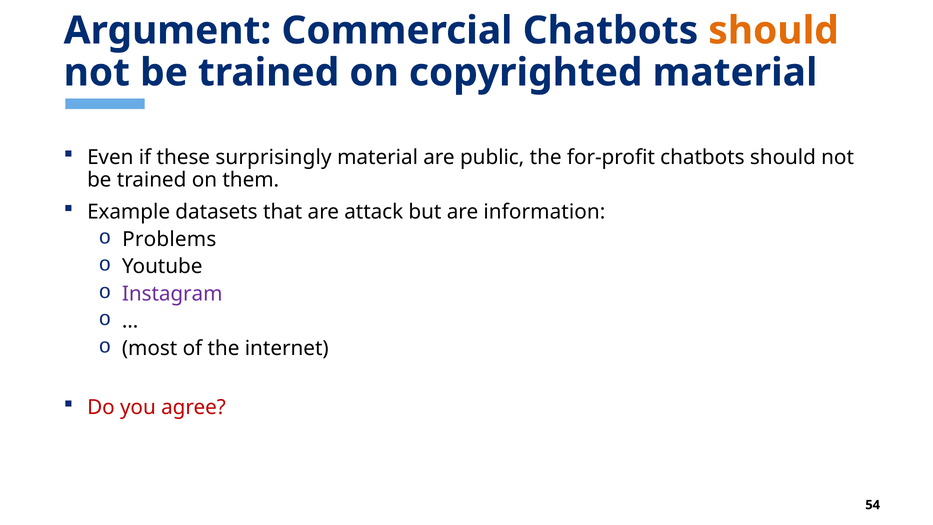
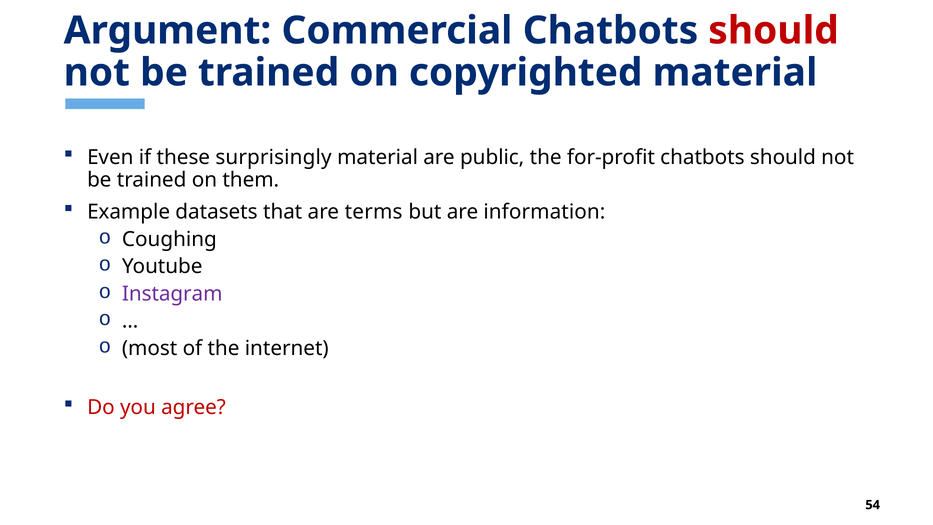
should at (774, 31) colour: orange -> red
attack: attack -> terms
Problems: Problems -> Coughing
